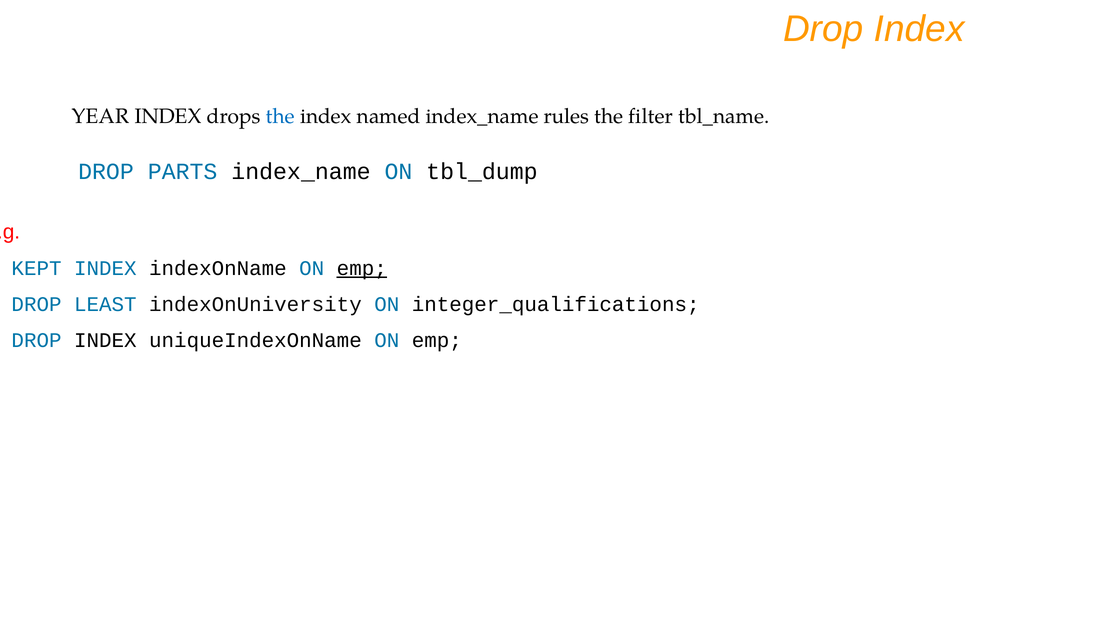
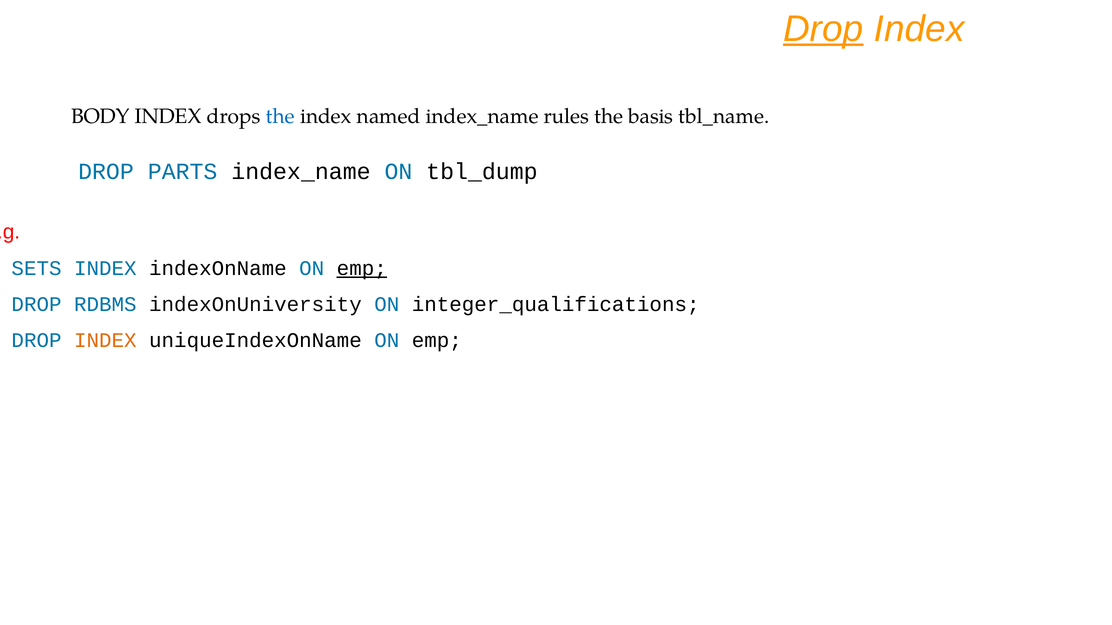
Drop at (823, 29) underline: none -> present
YEAR: YEAR -> BODY
filter: filter -> basis
KEPT: KEPT -> SETS
LEAST: LEAST -> RDBMS
INDEX at (105, 341) colour: black -> orange
